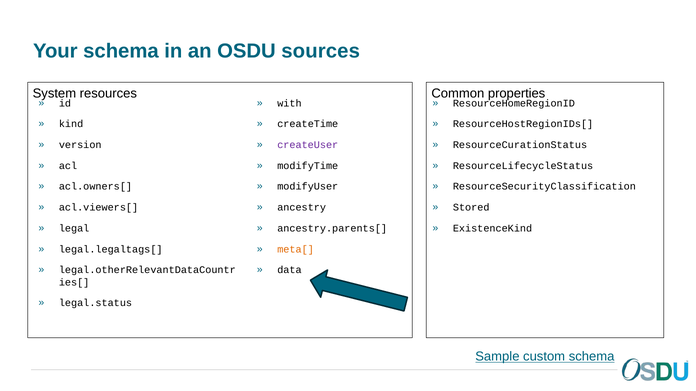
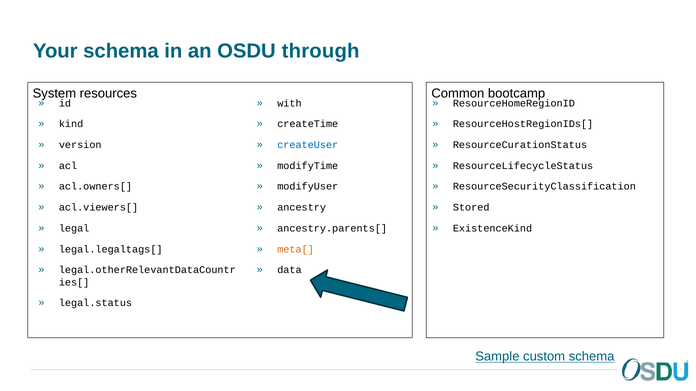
sources: sources -> through
properties: properties -> bootcamp
createUser colour: purple -> blue
